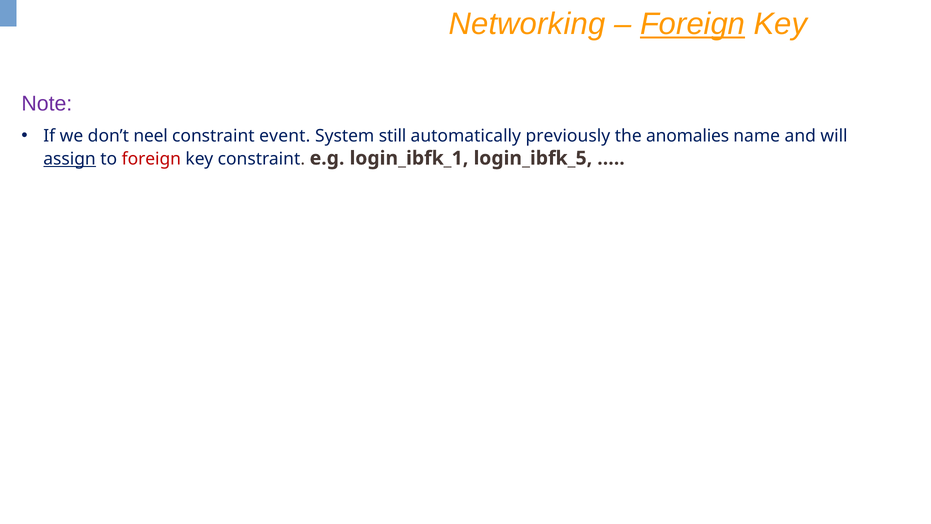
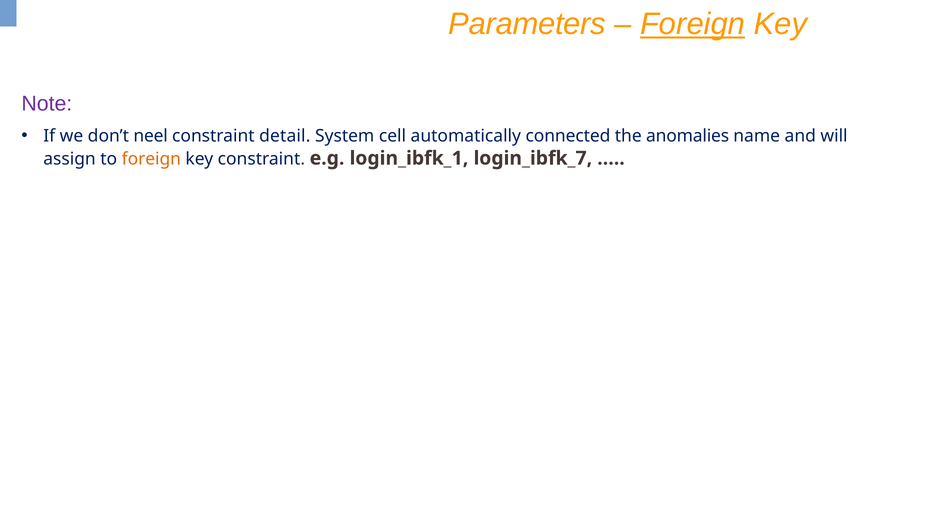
Networking: Networking -> Parameters
event: event -> detail
still: still -> cell
previously: previously -> connected
assign underline: present -> none
foreign at (151, 159) colour: red -> orange
login_ibfk_5: login_ibfk_5 -> login_ibfk_7
